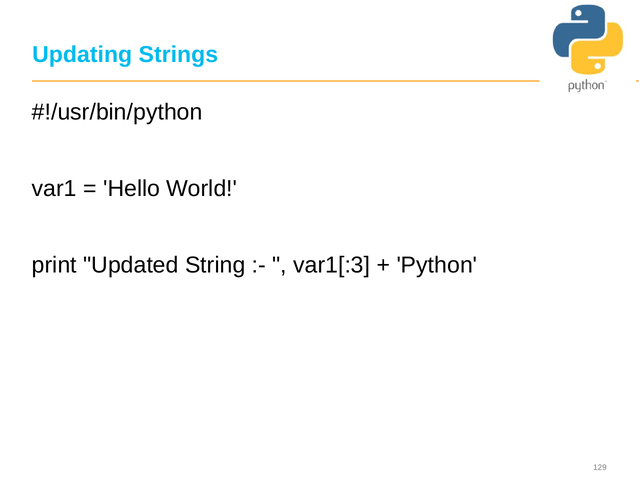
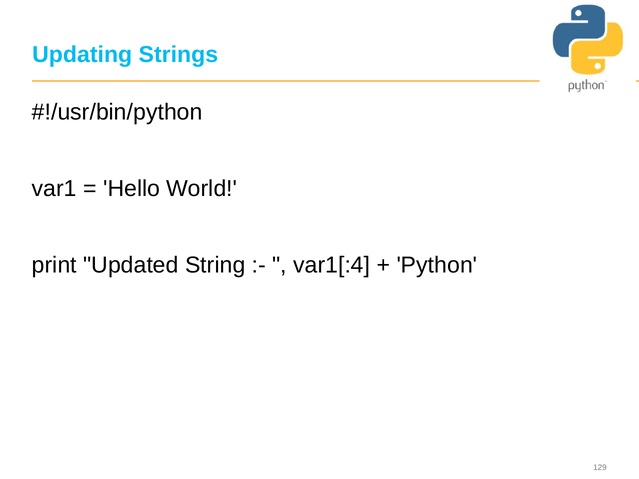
var1[:3: var1[:3 -> var1[:4
